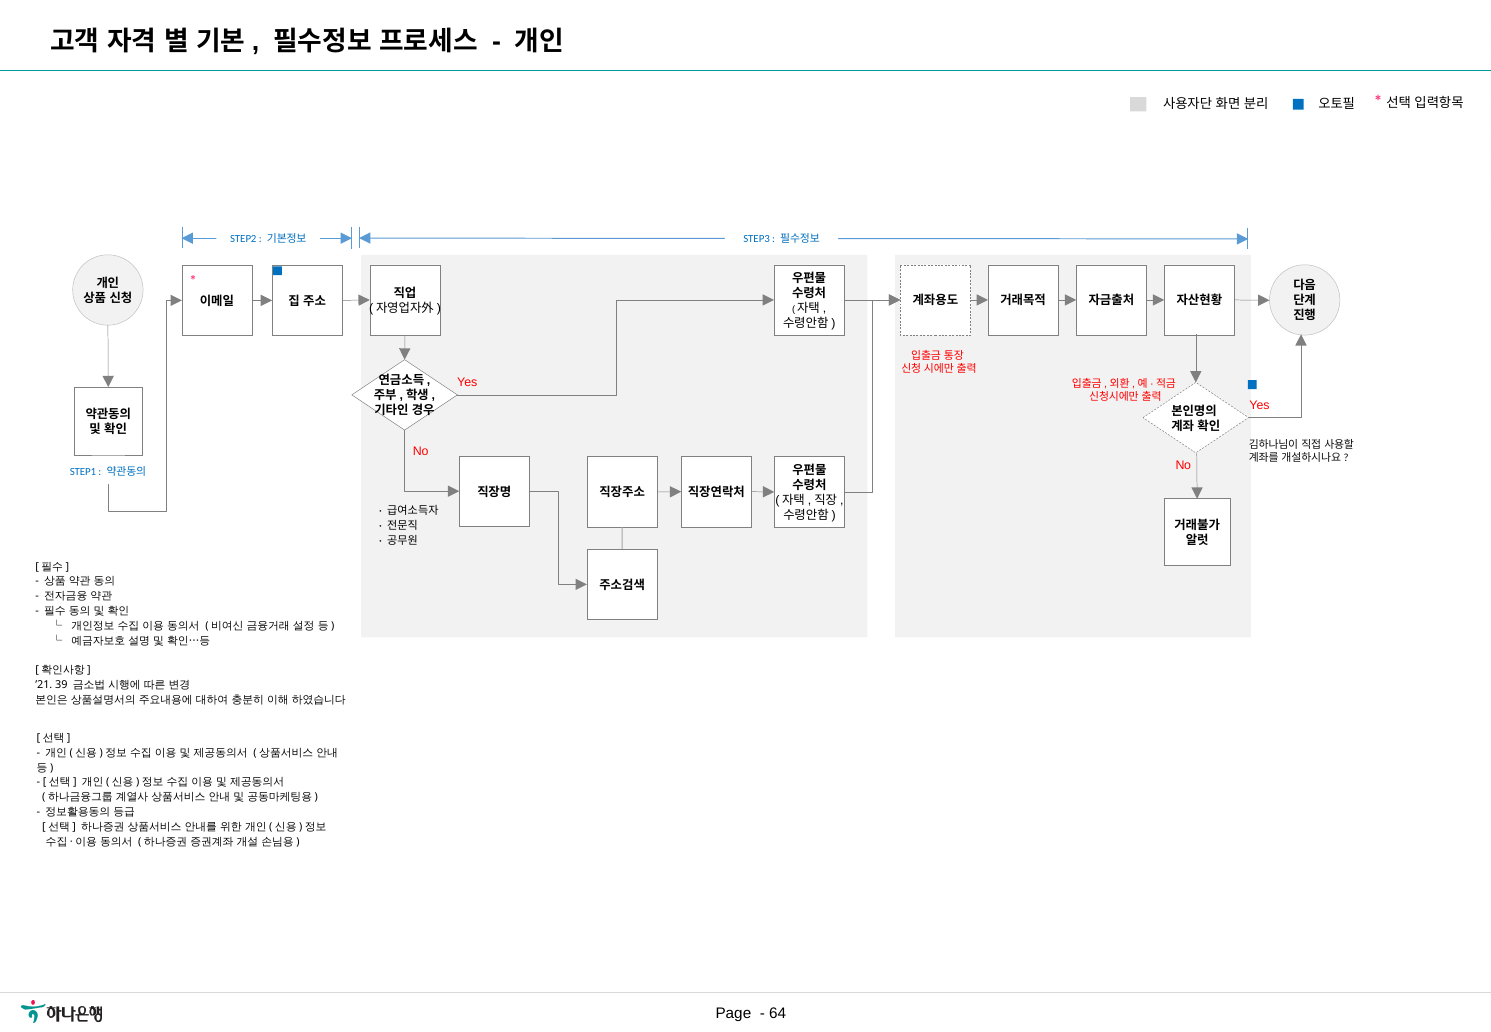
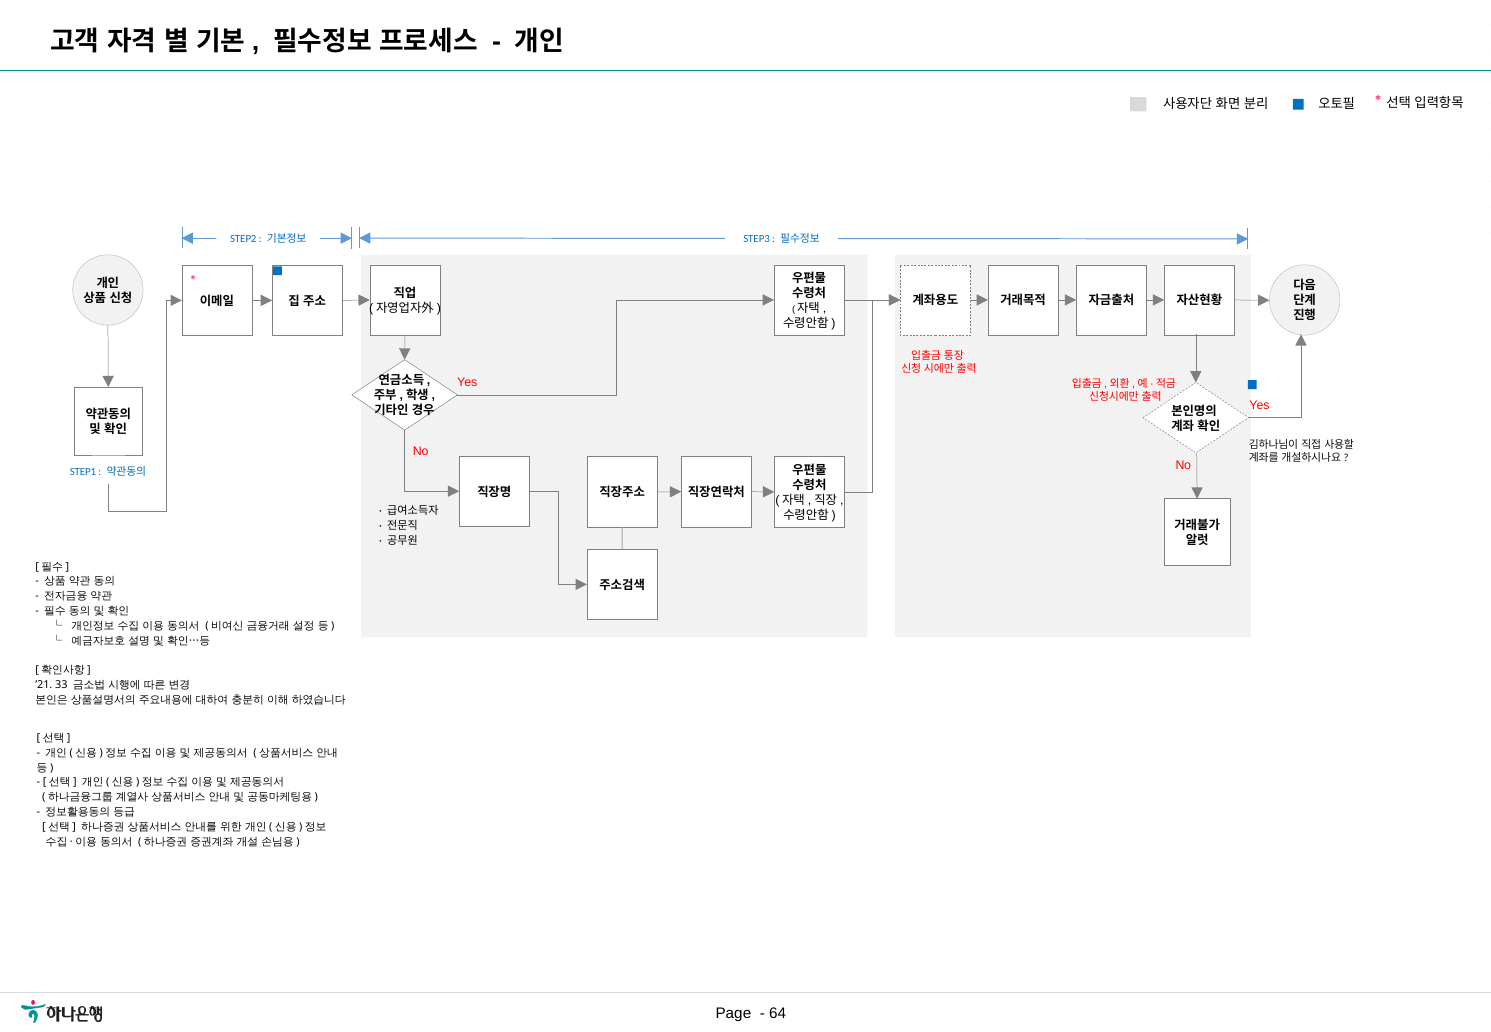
39: 39 -> 33
